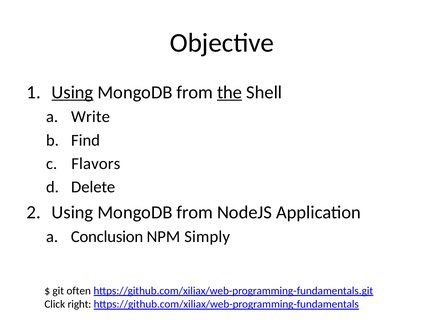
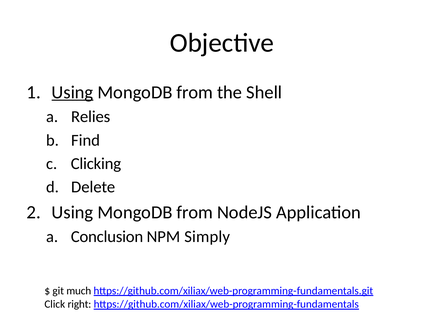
the underline: present -> none
Write: Write -> Relies
Flavors: Flavors -> Clicking
often: often -> much
